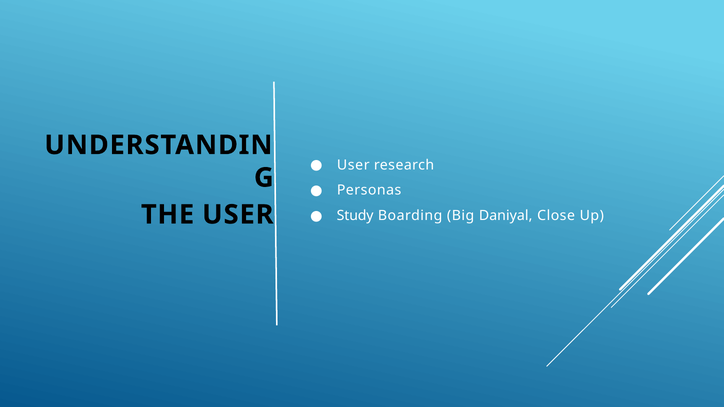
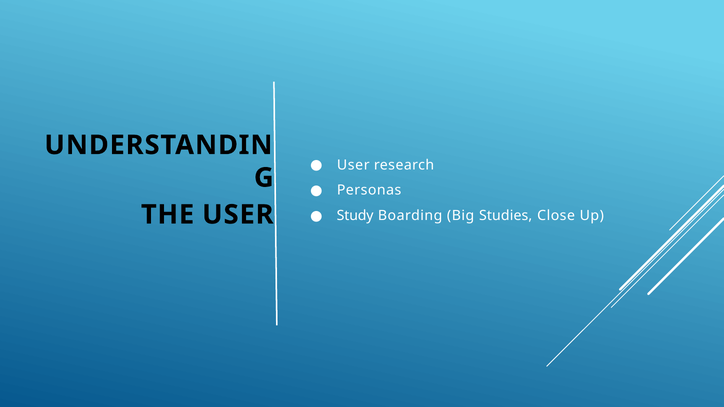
Daniyal: Daniyal -> Studies
